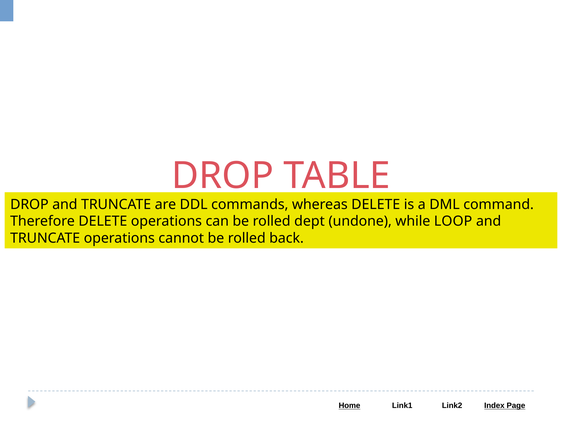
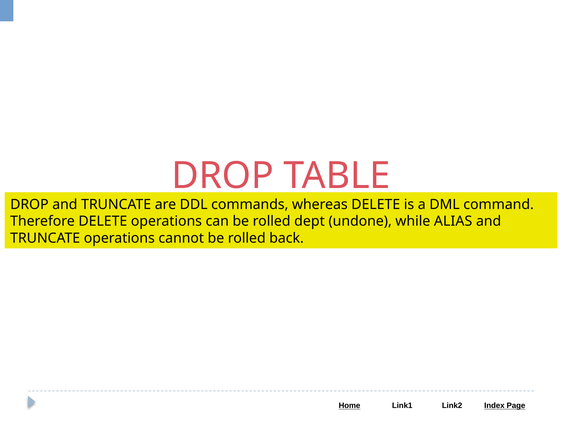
LOOP: LOOP -> ALIAS
